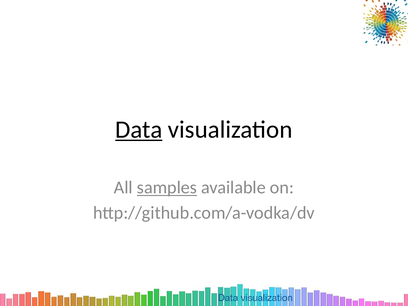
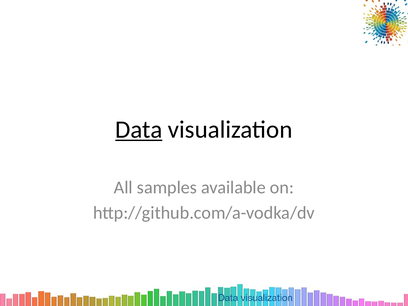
samples underline: present -> none
